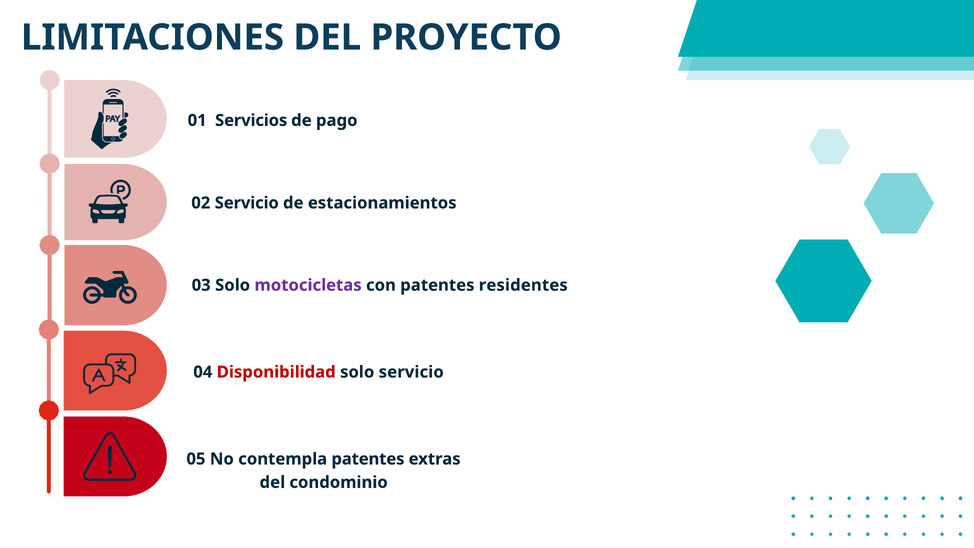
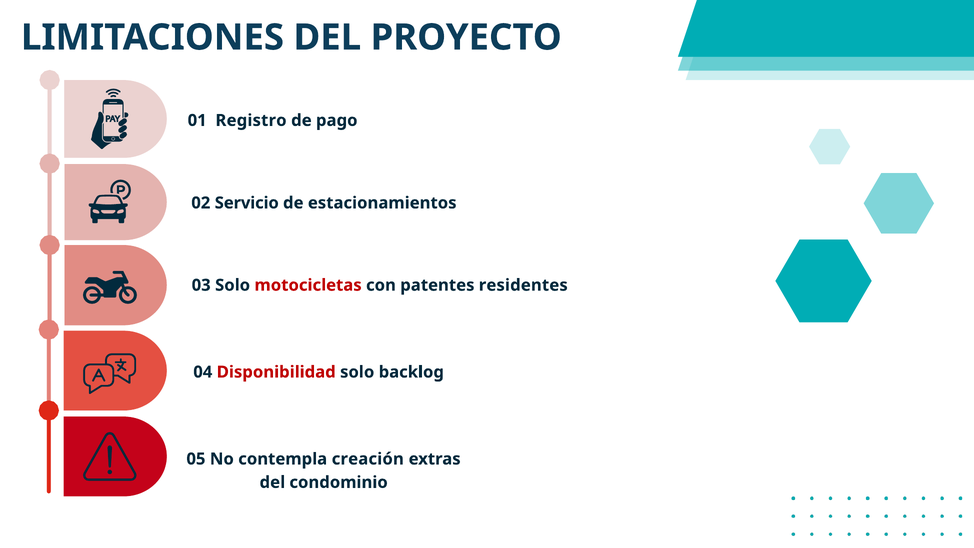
Servicios: Servicios -> Registro
motocicletas colour: purple -> red
solo servicio: servicio -> backlog
contempla patentes: patentes -> creación
